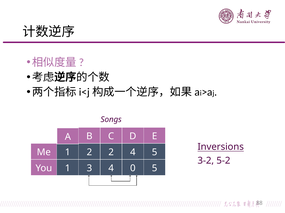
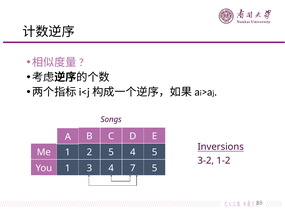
1 2: 2 -> 5
5-2: 5-2 -> 1-2
0: 0 -> 7
